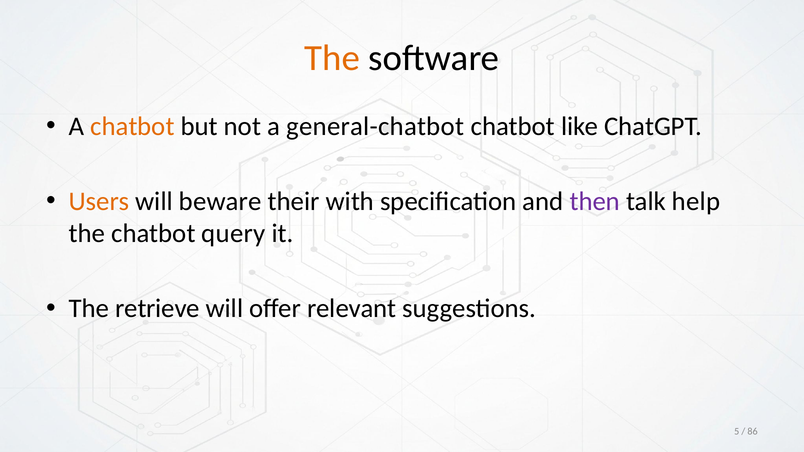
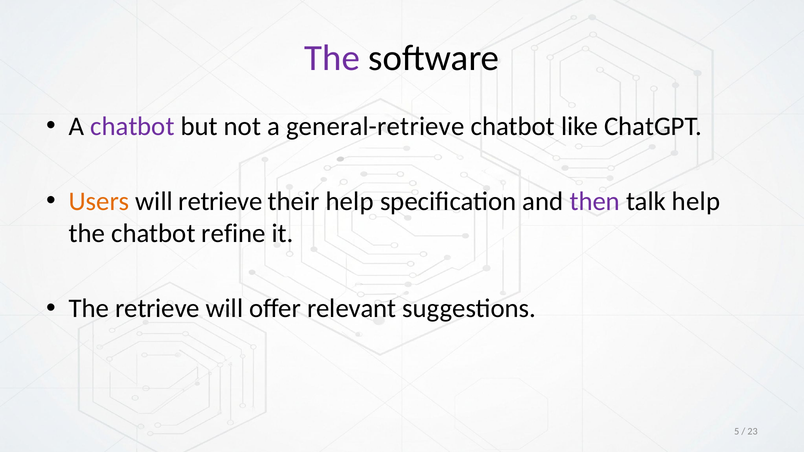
The at (332, 58) colour: orange -> purple
chatbot at (132, 126) colour: orange -> purple
general-chatbot: general-chatbot -> general-retrieve
will beware: beware -> retrieve
their with: with -> help
query: query -> refine
86: 86 -> 23
